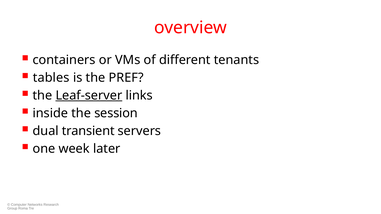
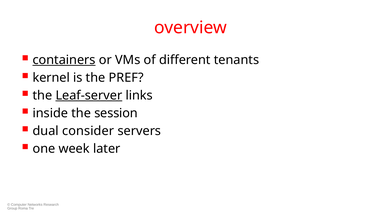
containers underline: none -> present
tables: tables -> kernel
transient: transient -> consider
